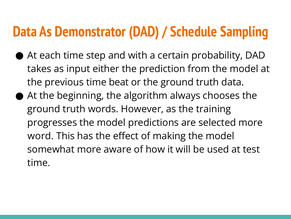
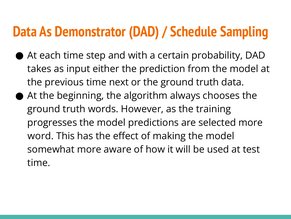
beat: beat -> next
